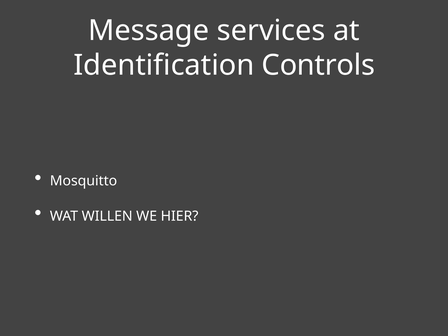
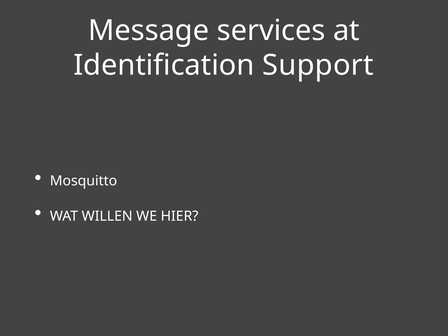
Controls: Controls -> Support
